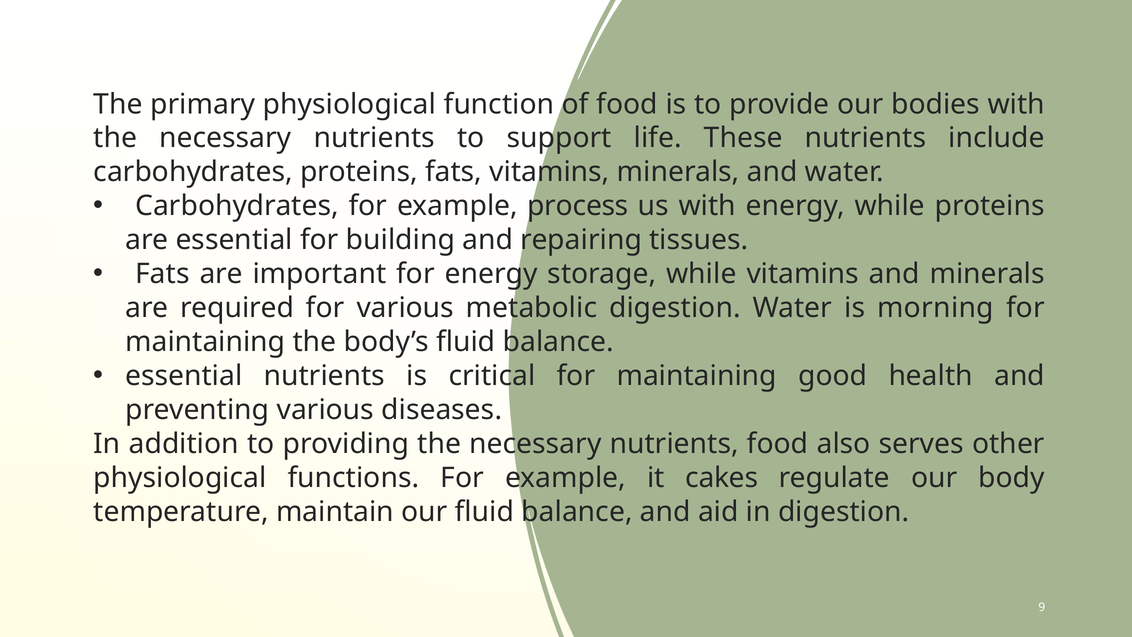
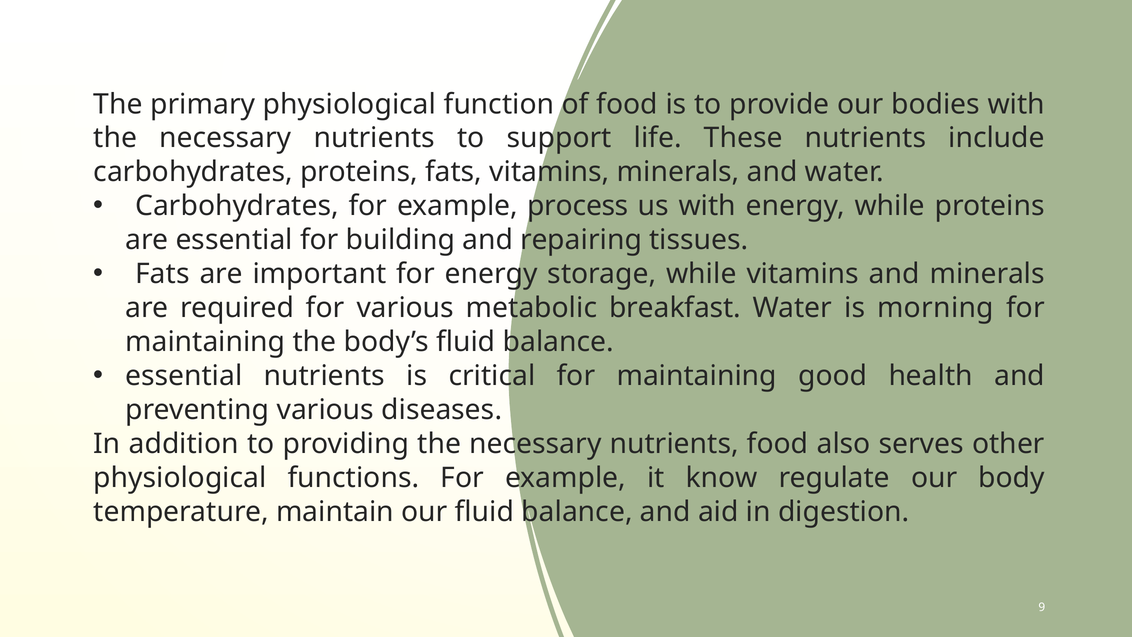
metabolic digestion: digestion -> breakfast
cakes: cakes -> know
